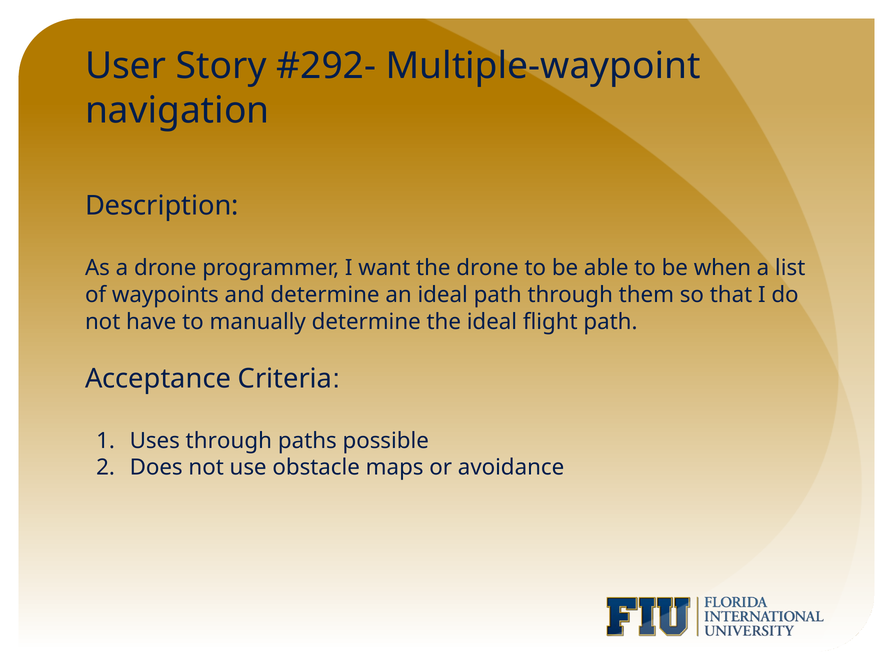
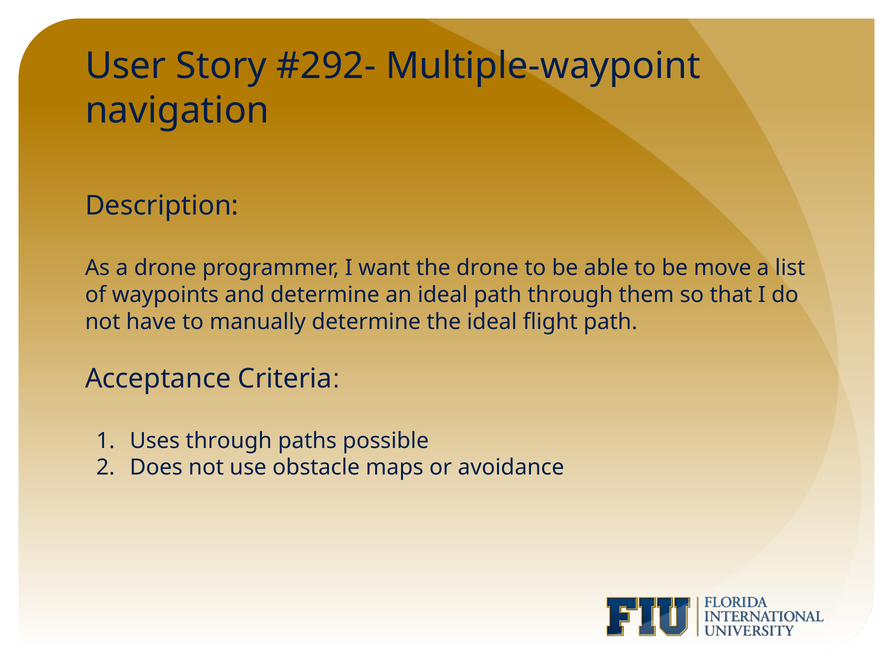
when: when -> move
